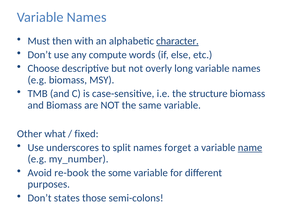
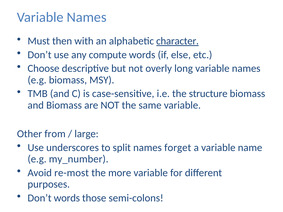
what: what -> from
fixed: fixed -> large
name underline: present -> none
re-book: re-book -> re-most
some: some -> more
Don’t states: states -> words
